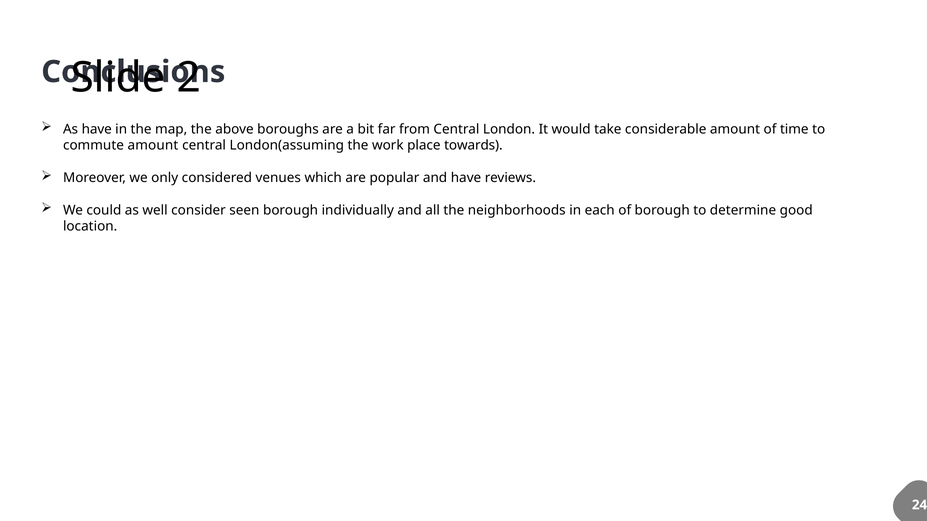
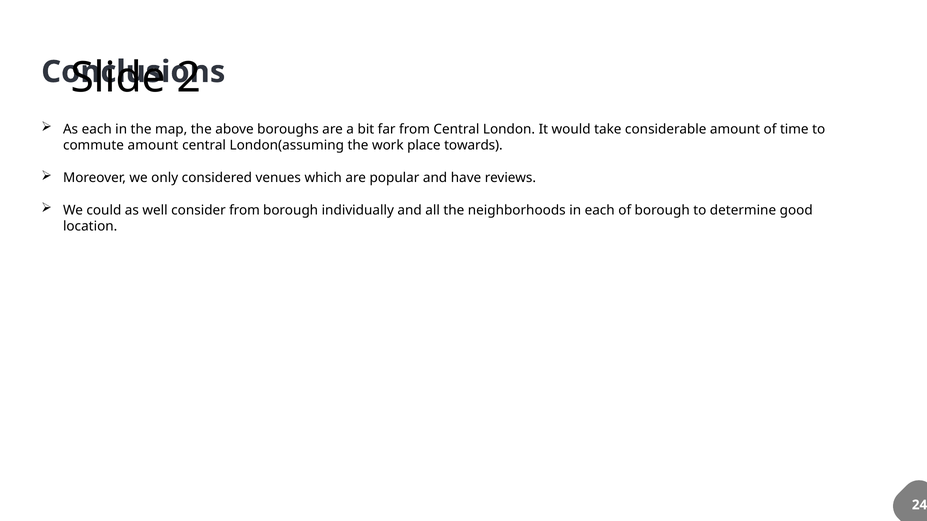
As have: have -> each
consider seen: seen -> from
